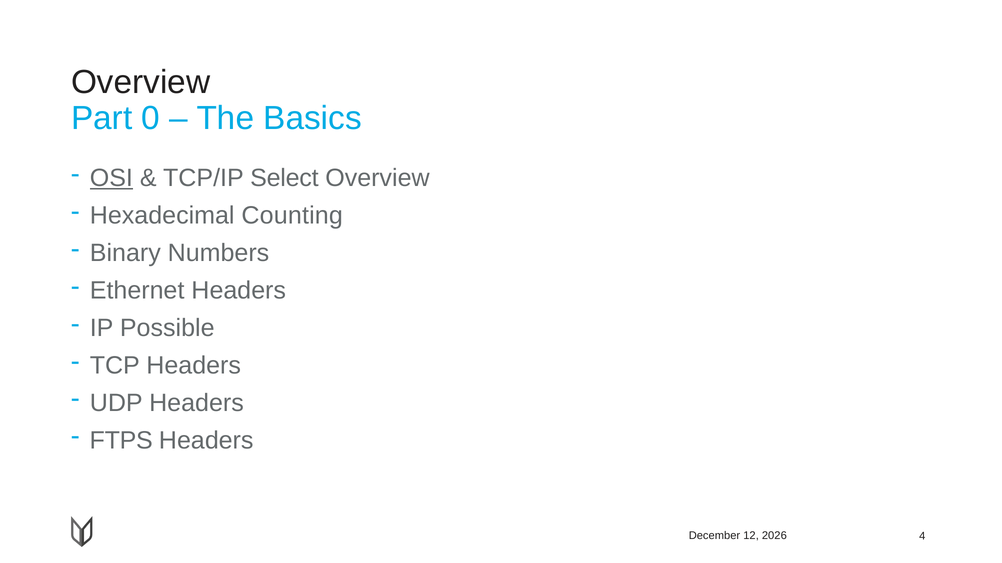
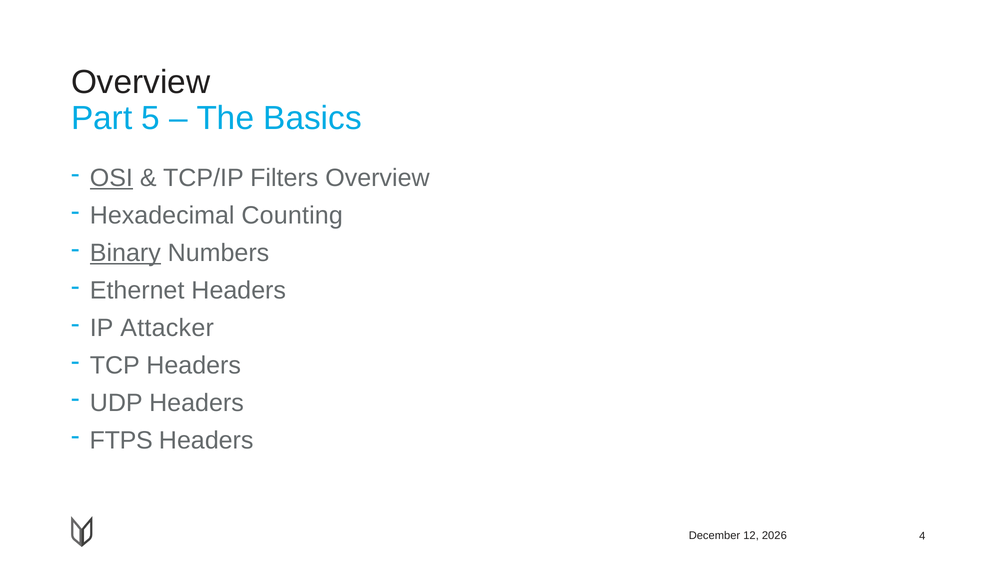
0: 0 -> 5
Select: Select -> Filters
Binary underline: none -> present
Possible: Possible -> Attacker
